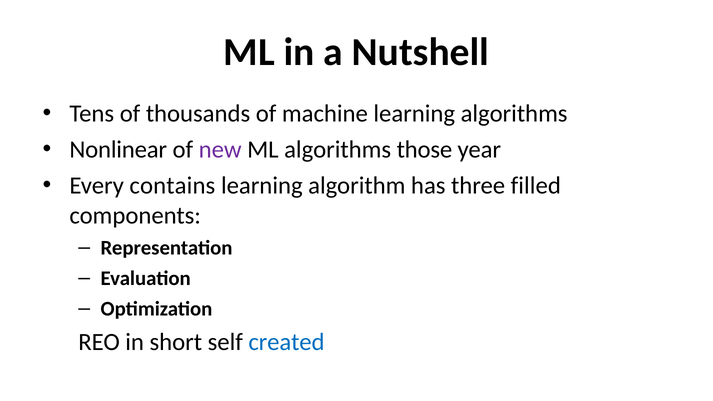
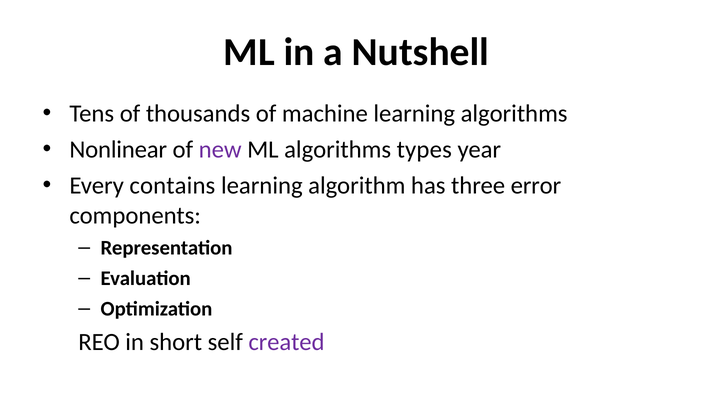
those: those -> types
filled: filled -> error
created colour: blue -> purple
